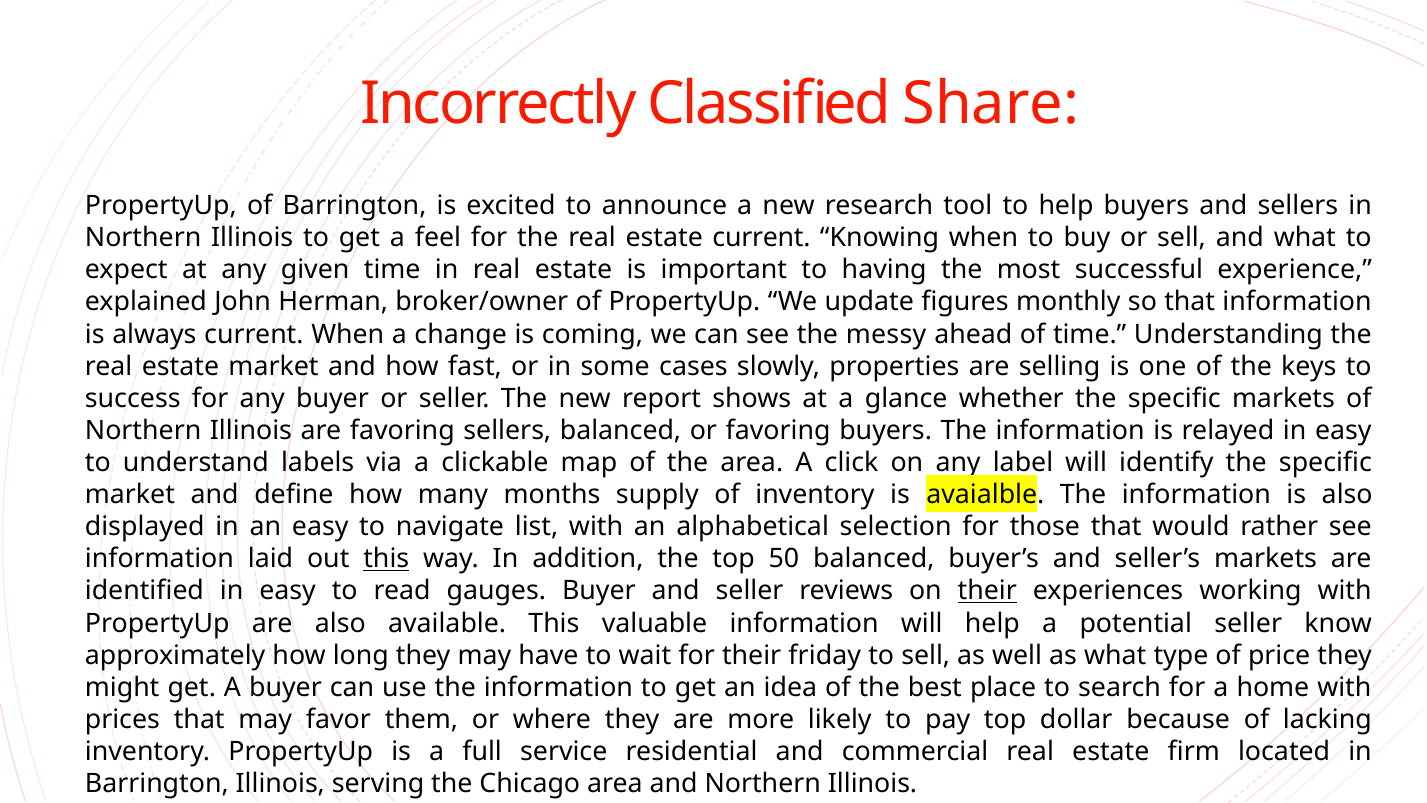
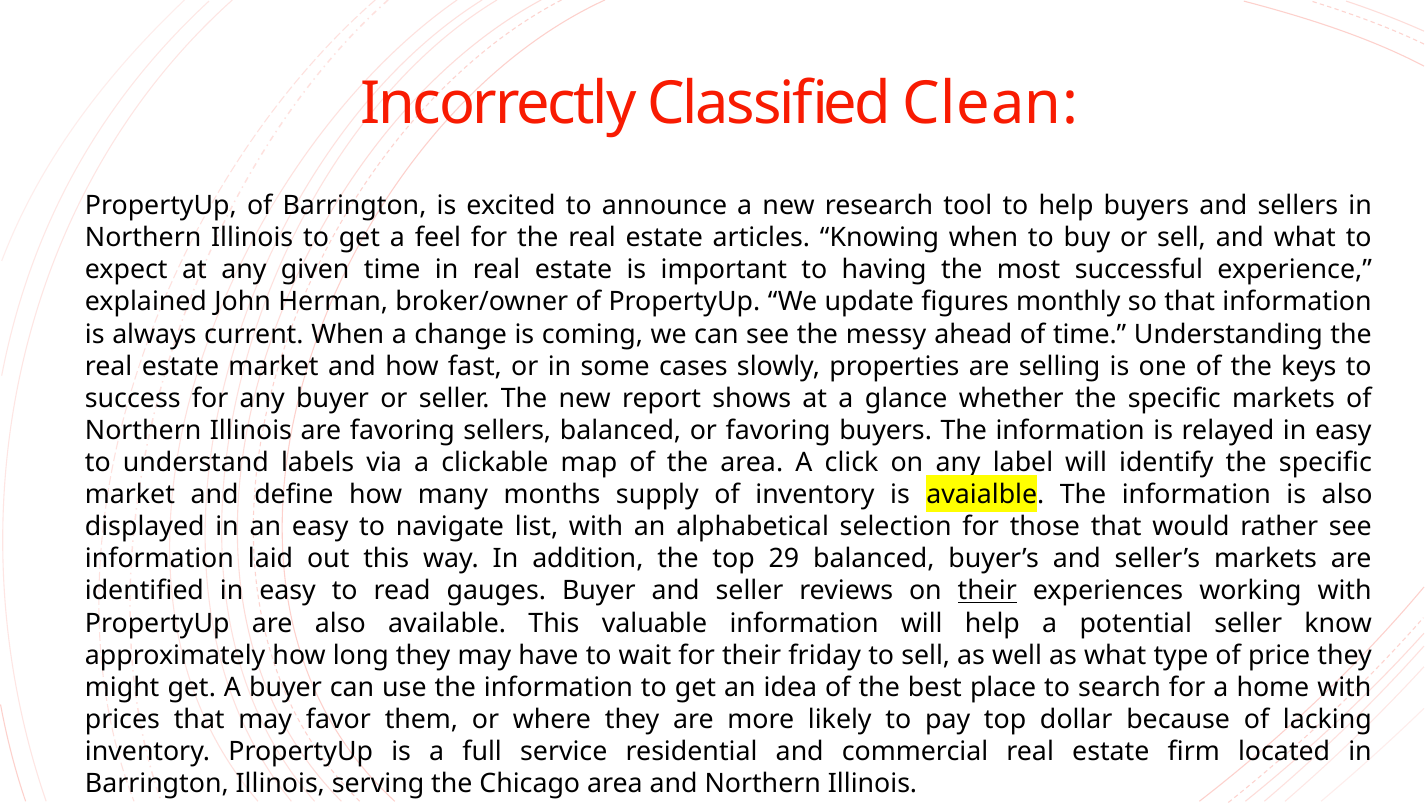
Share: Share -> Clean
estate current: current -> articles
this at (386, 559) underline: present -> none
50: 50 -> 29
